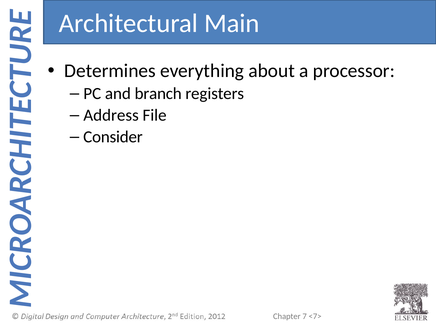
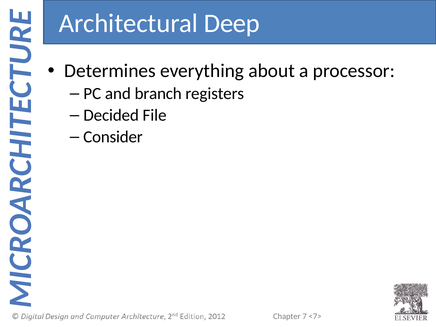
Main: Main -> Deep
Address: Address -> Decided
